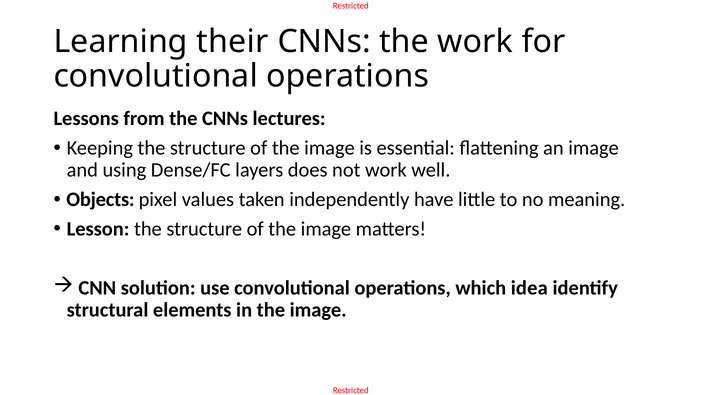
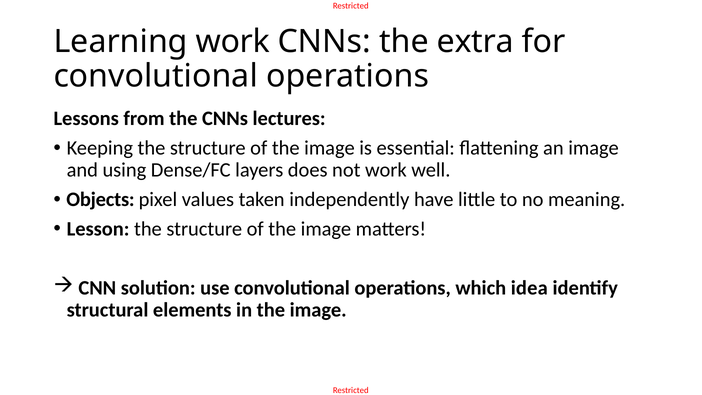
Learning their: their -> work
the work: work -> extra
